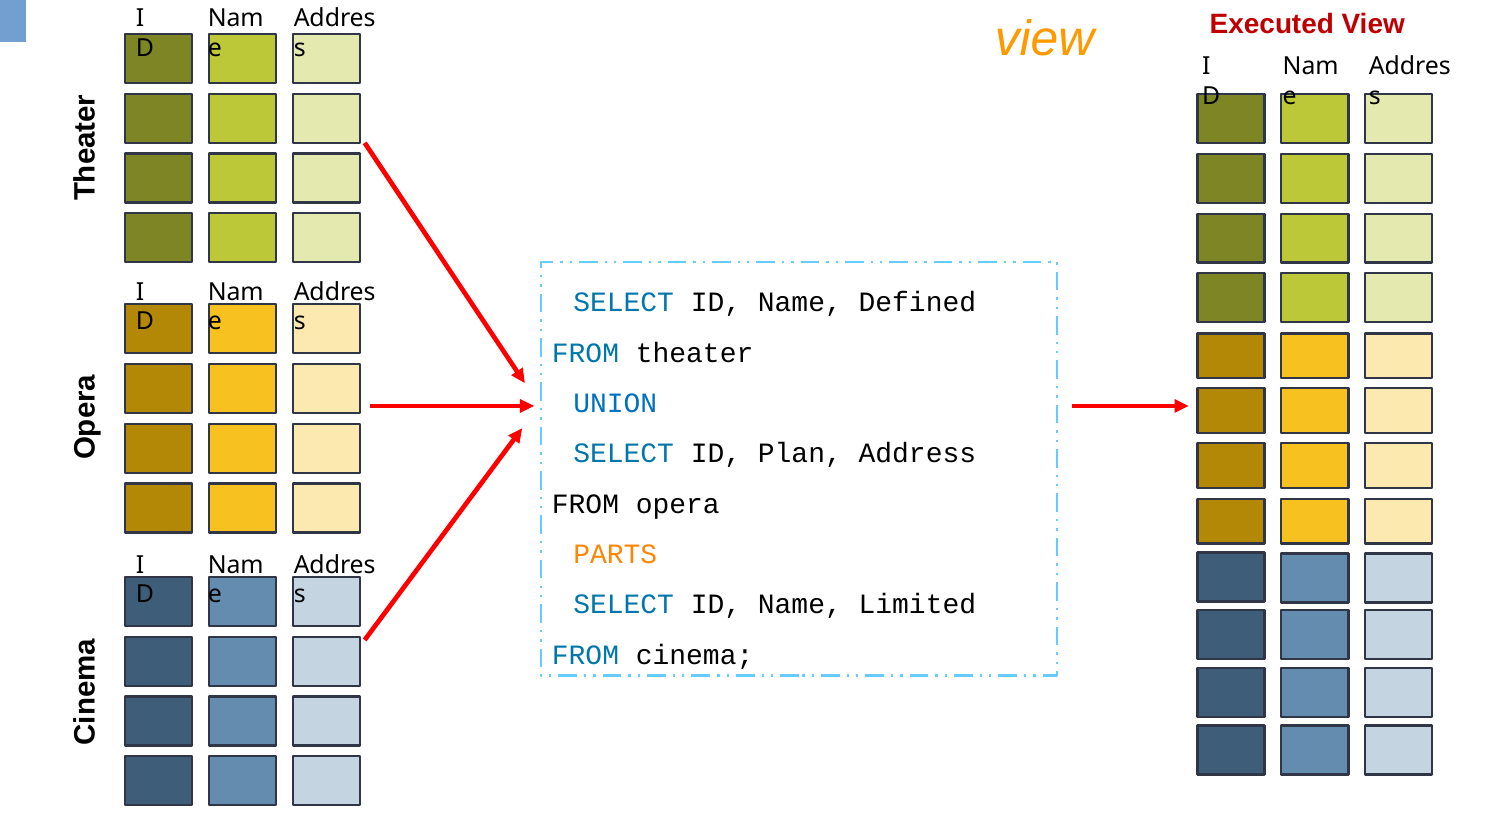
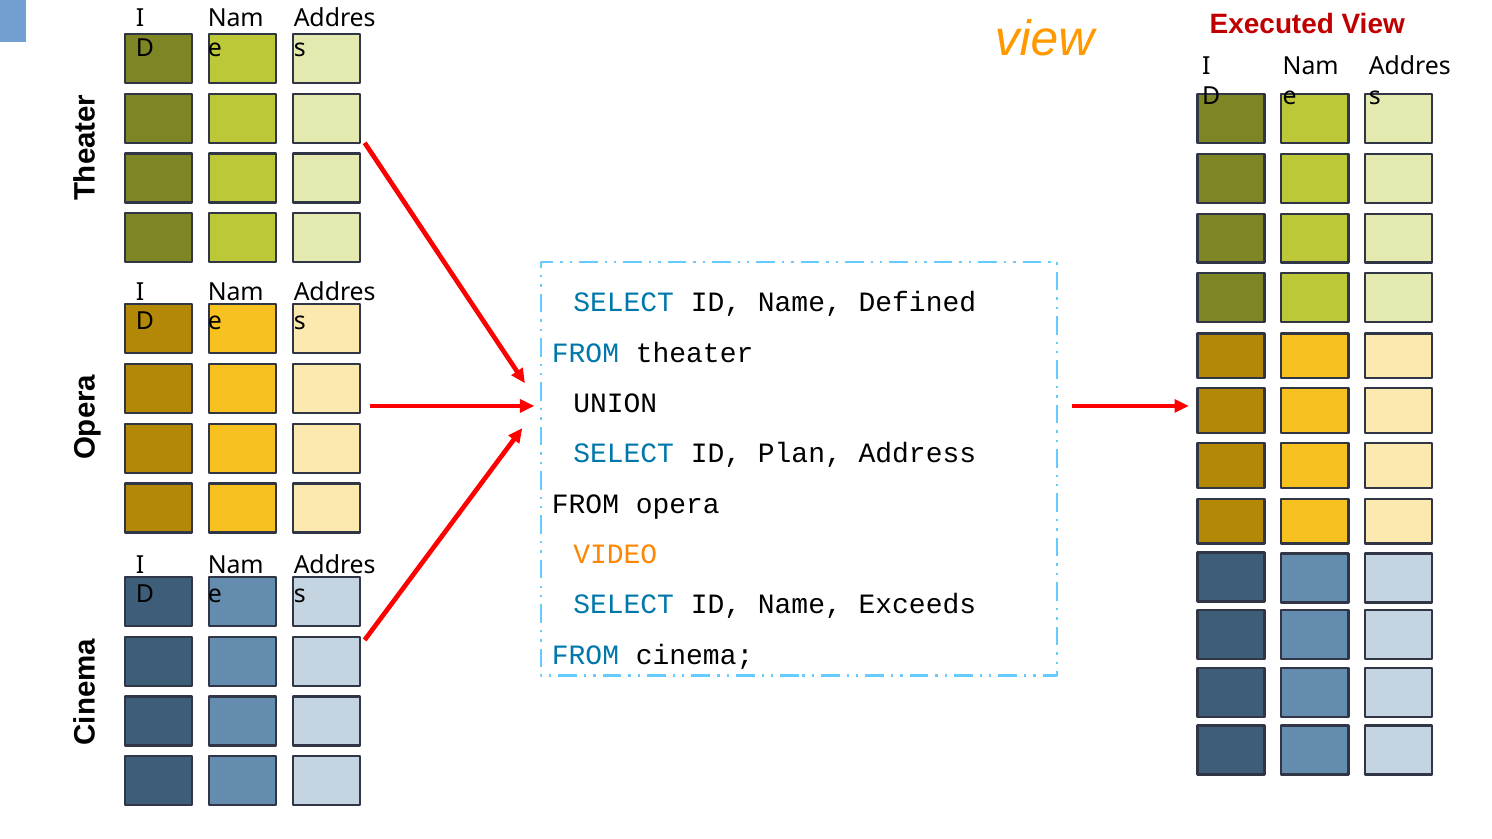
UNION colour: blue -> black
PARTS: PARTS -> VIDEO
Limited: Limited -> Exceeds
